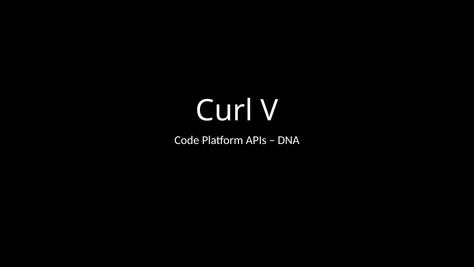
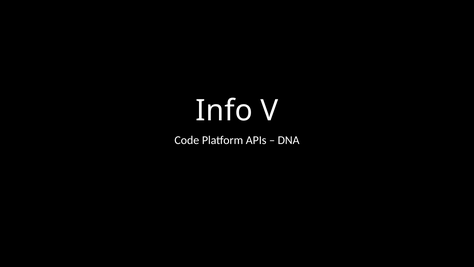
Curl: Curl -> Info
